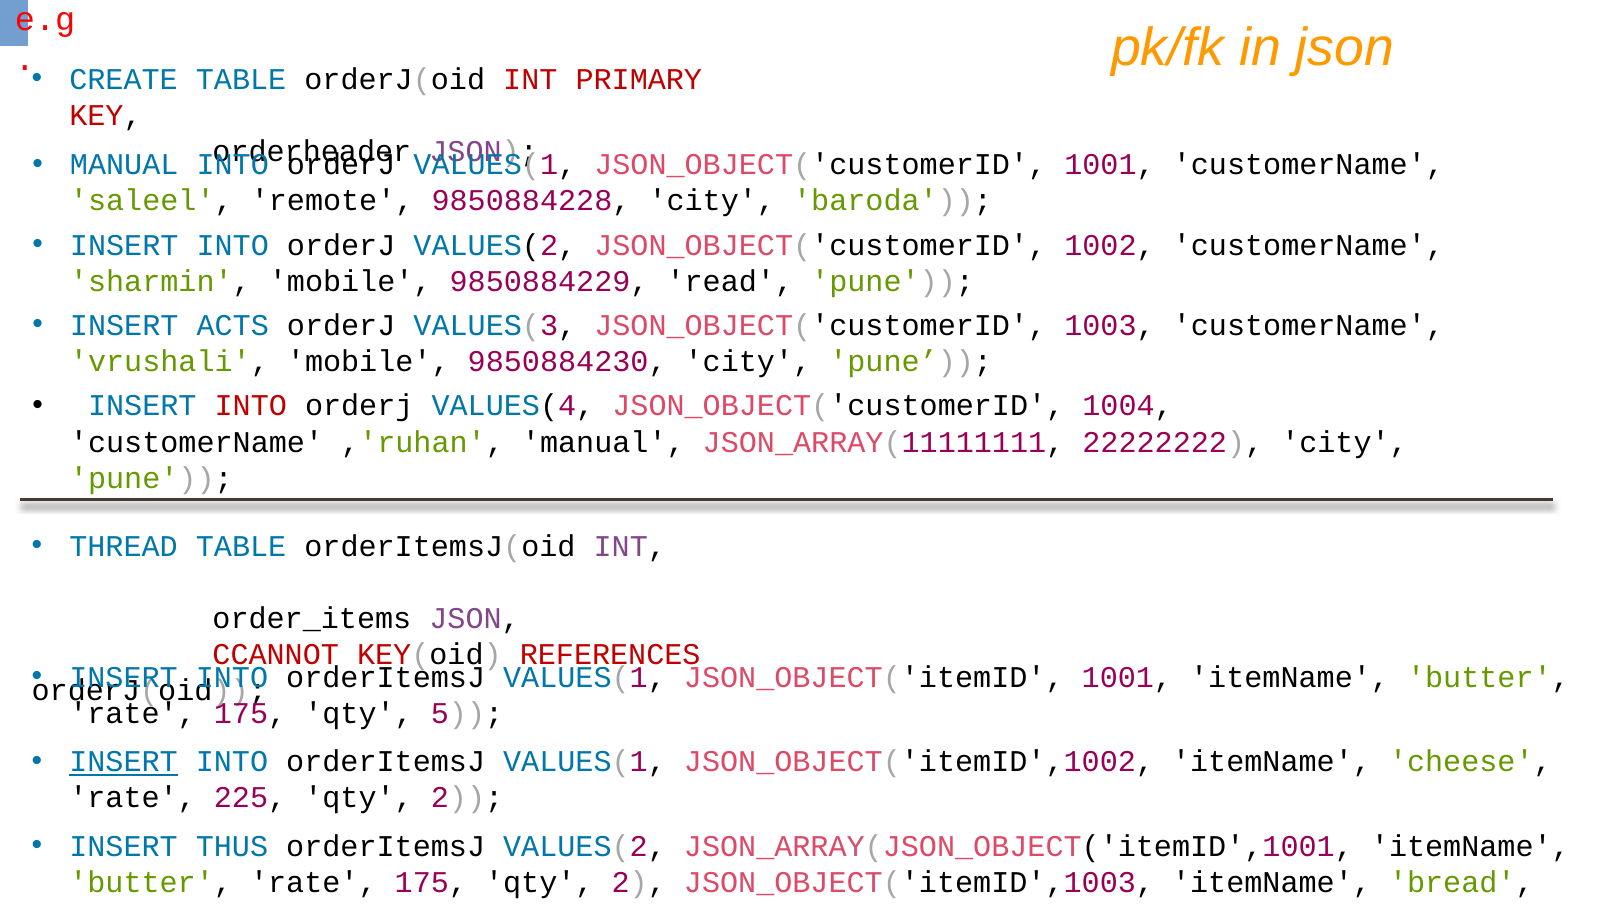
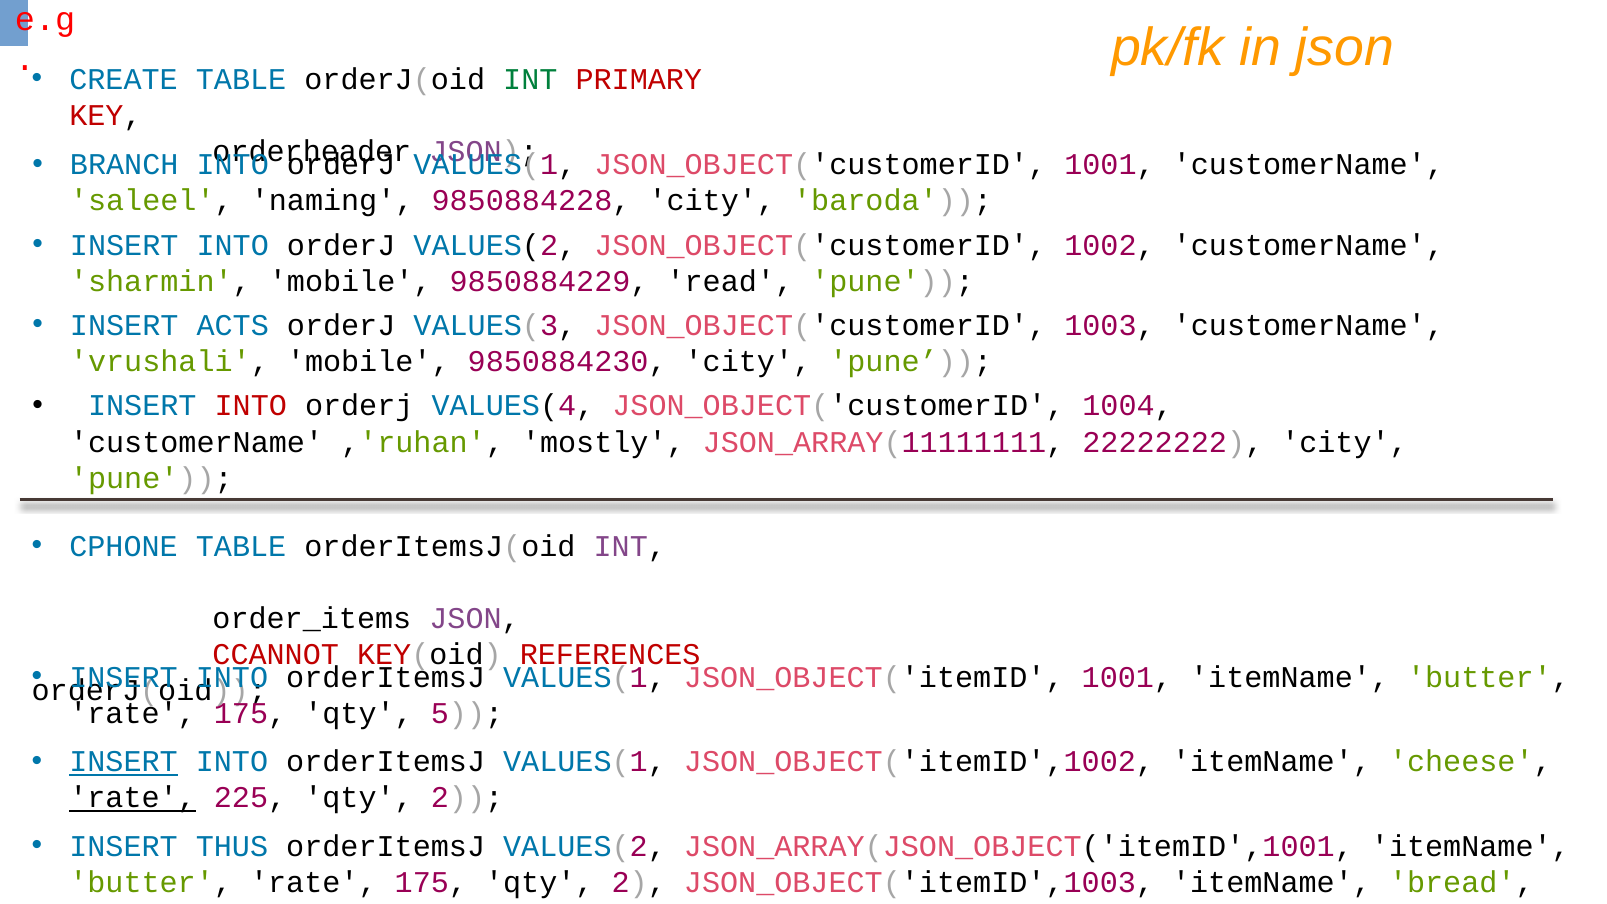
INT at (530, 79) colour: red -> green
MANUAL at (124, 165): MANUAL -> BRANCH
remote: remote -> naming
,'ruhan manual: manual -> mostly
THREAD: THREAD -> CPHONE
rate at (133, 798) underline: none -> present
